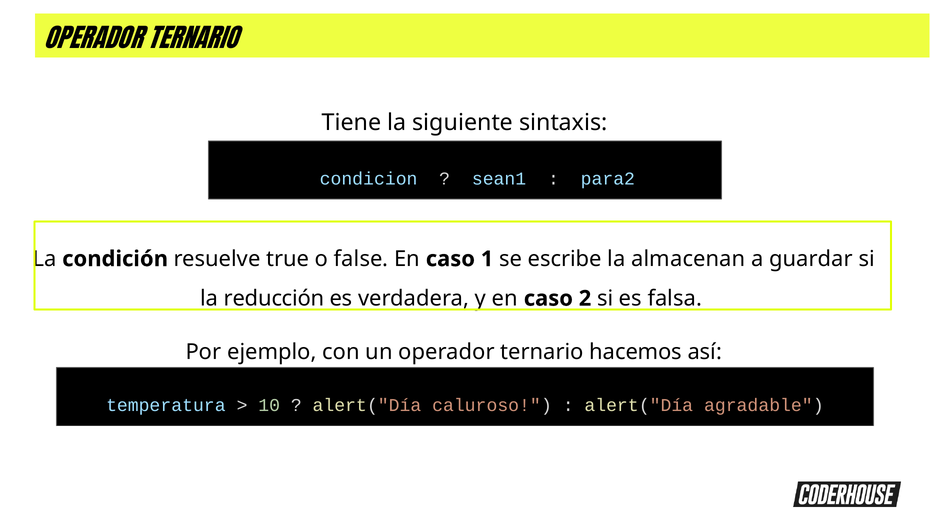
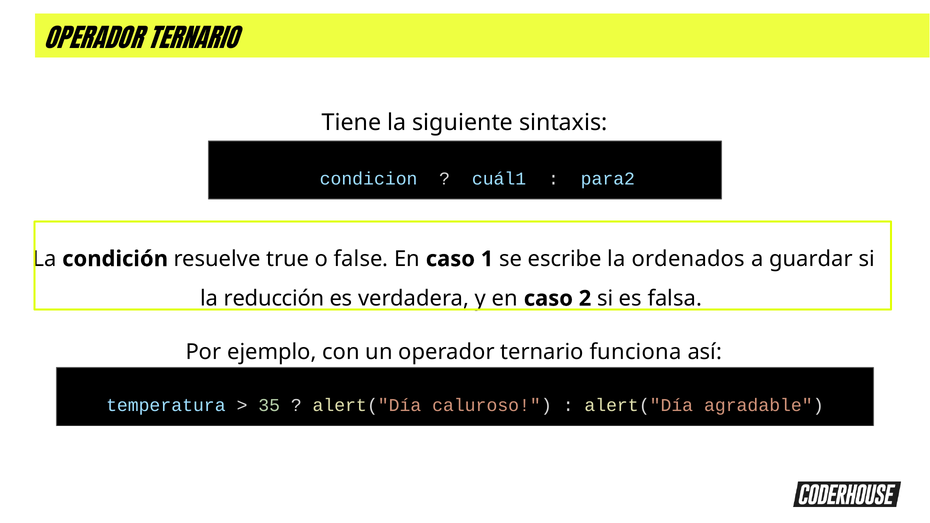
sean1: sean1 -> cuál1
almacenan: almacenan -> ordenados
hacemos: hacemos -> funciona
10: 10 -> 35
